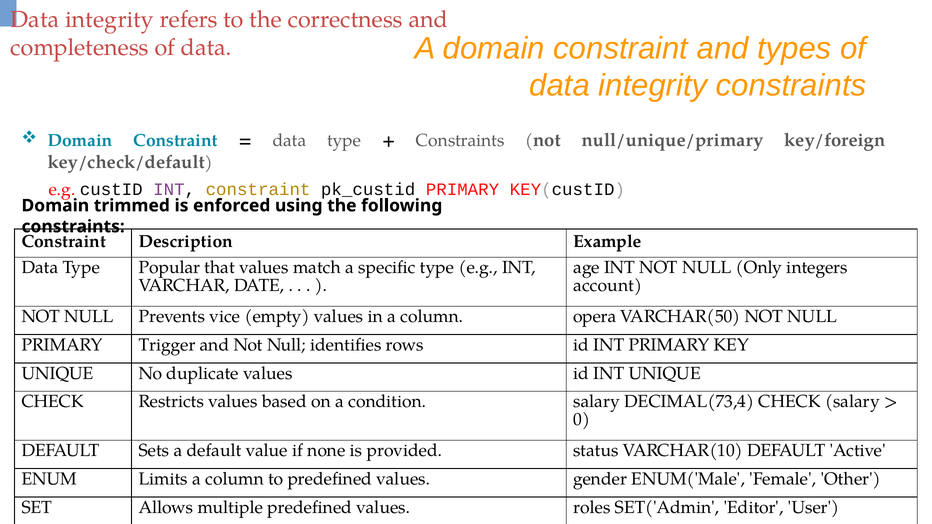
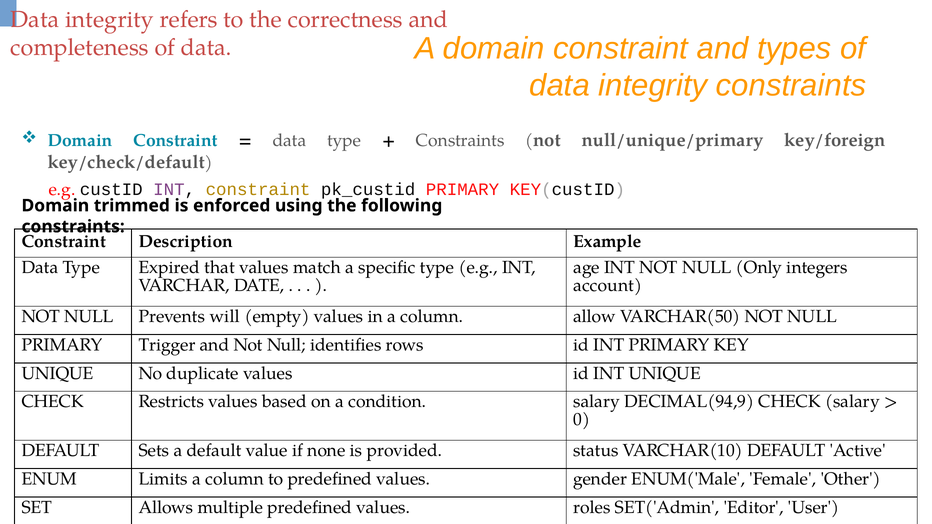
Popular: Popular -> Expired
vice: vice -> will
opera: opera -> allow
DECIMAL(73,4: DECIMAL(73,4 -> DECIMAL(94,9
